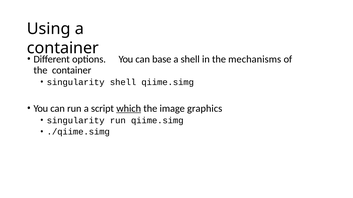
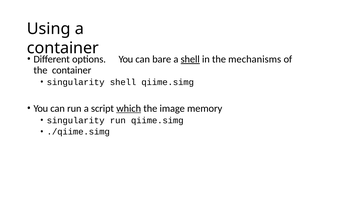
base: base -> bare
shell at (190, 59) underline: none -> present
graphics: graphics -> memory
